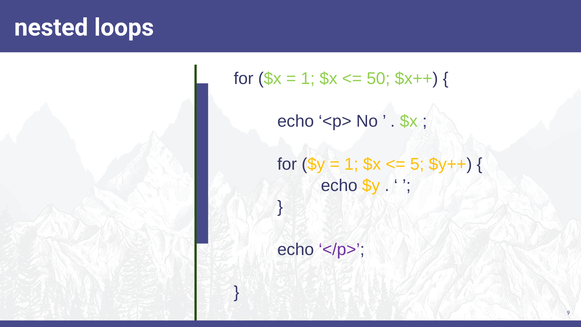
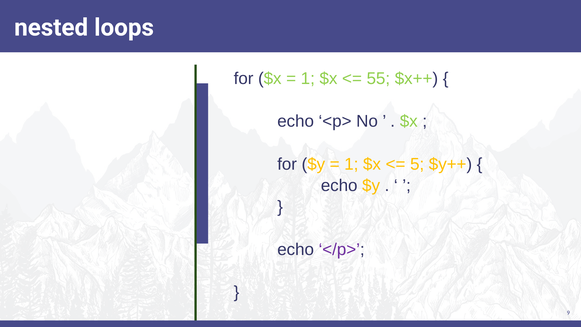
50: 50 -> 55
